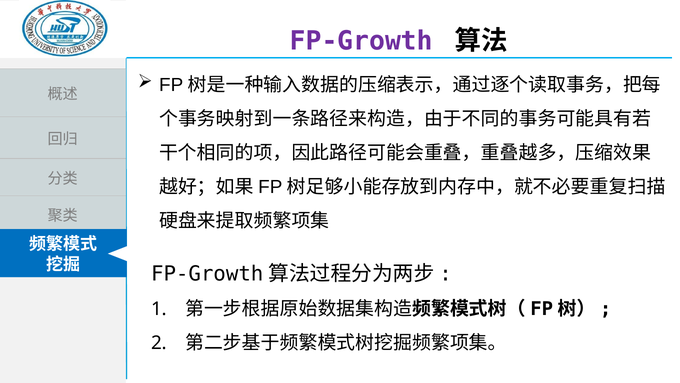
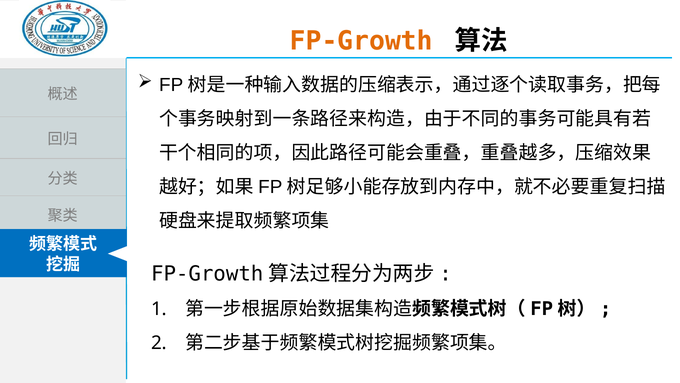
FP-Growth colour: purple -> orange
